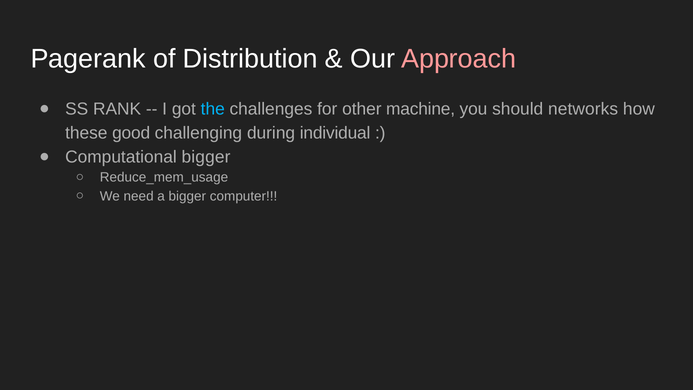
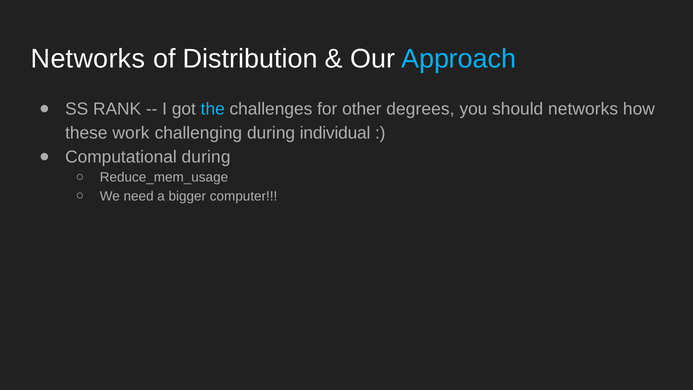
Pagerank at (88, 59): Pagerank -> Networks
Approach colour: pink -> light blue
machine: machine -> degrees
good: good -> work
Computational bigger: bigger -> during
